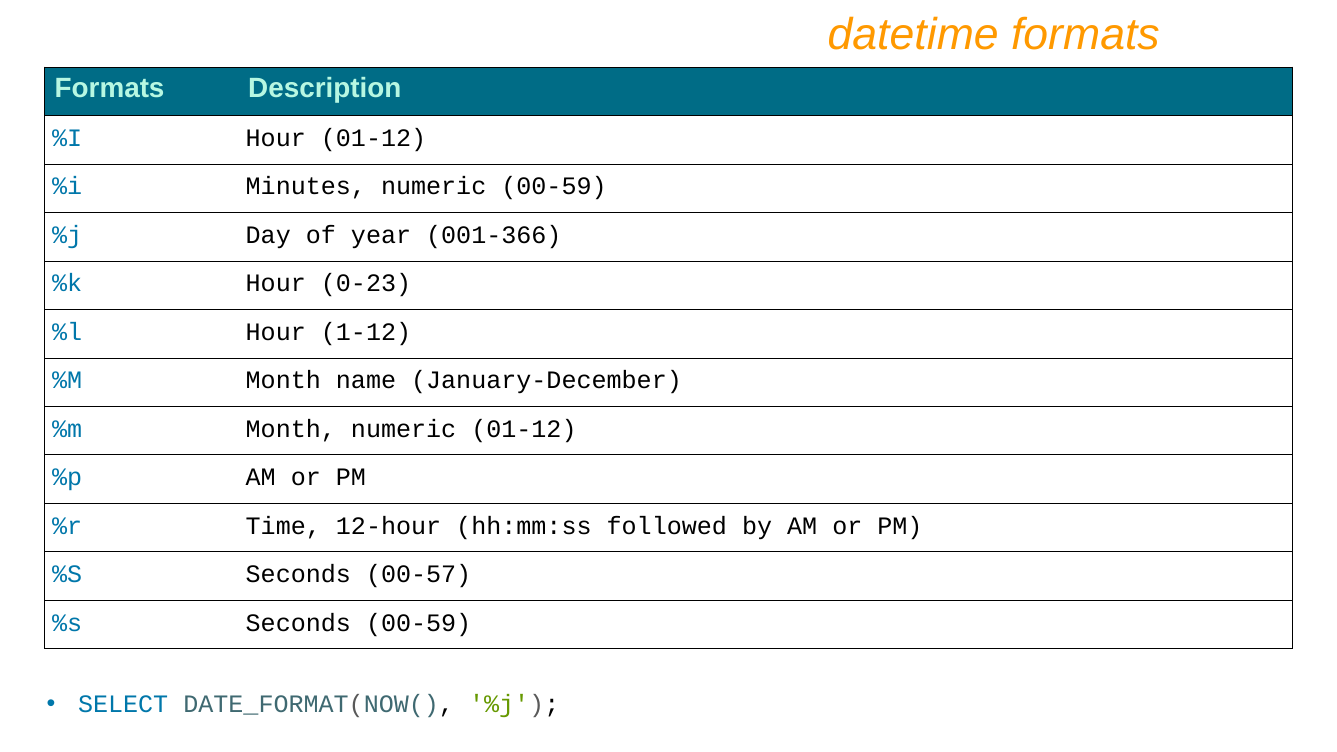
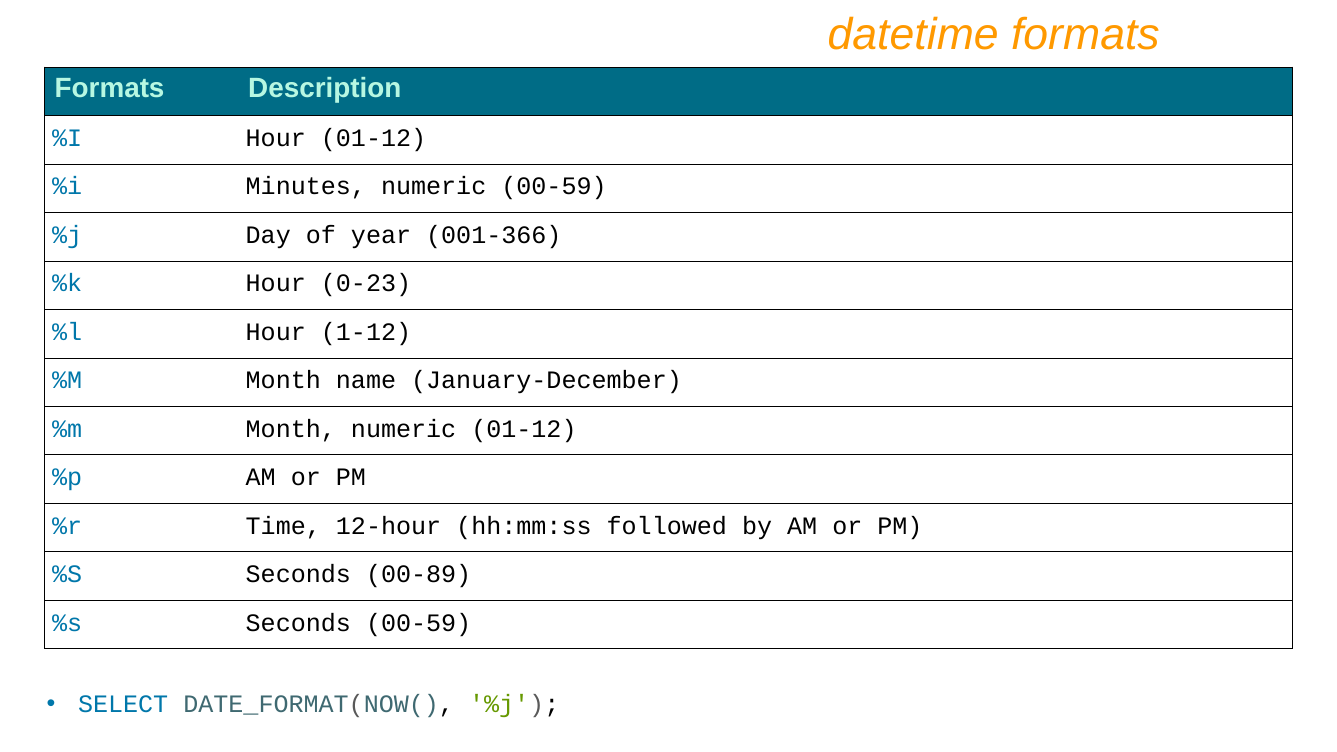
00-57: 00-57 -> 00-89
